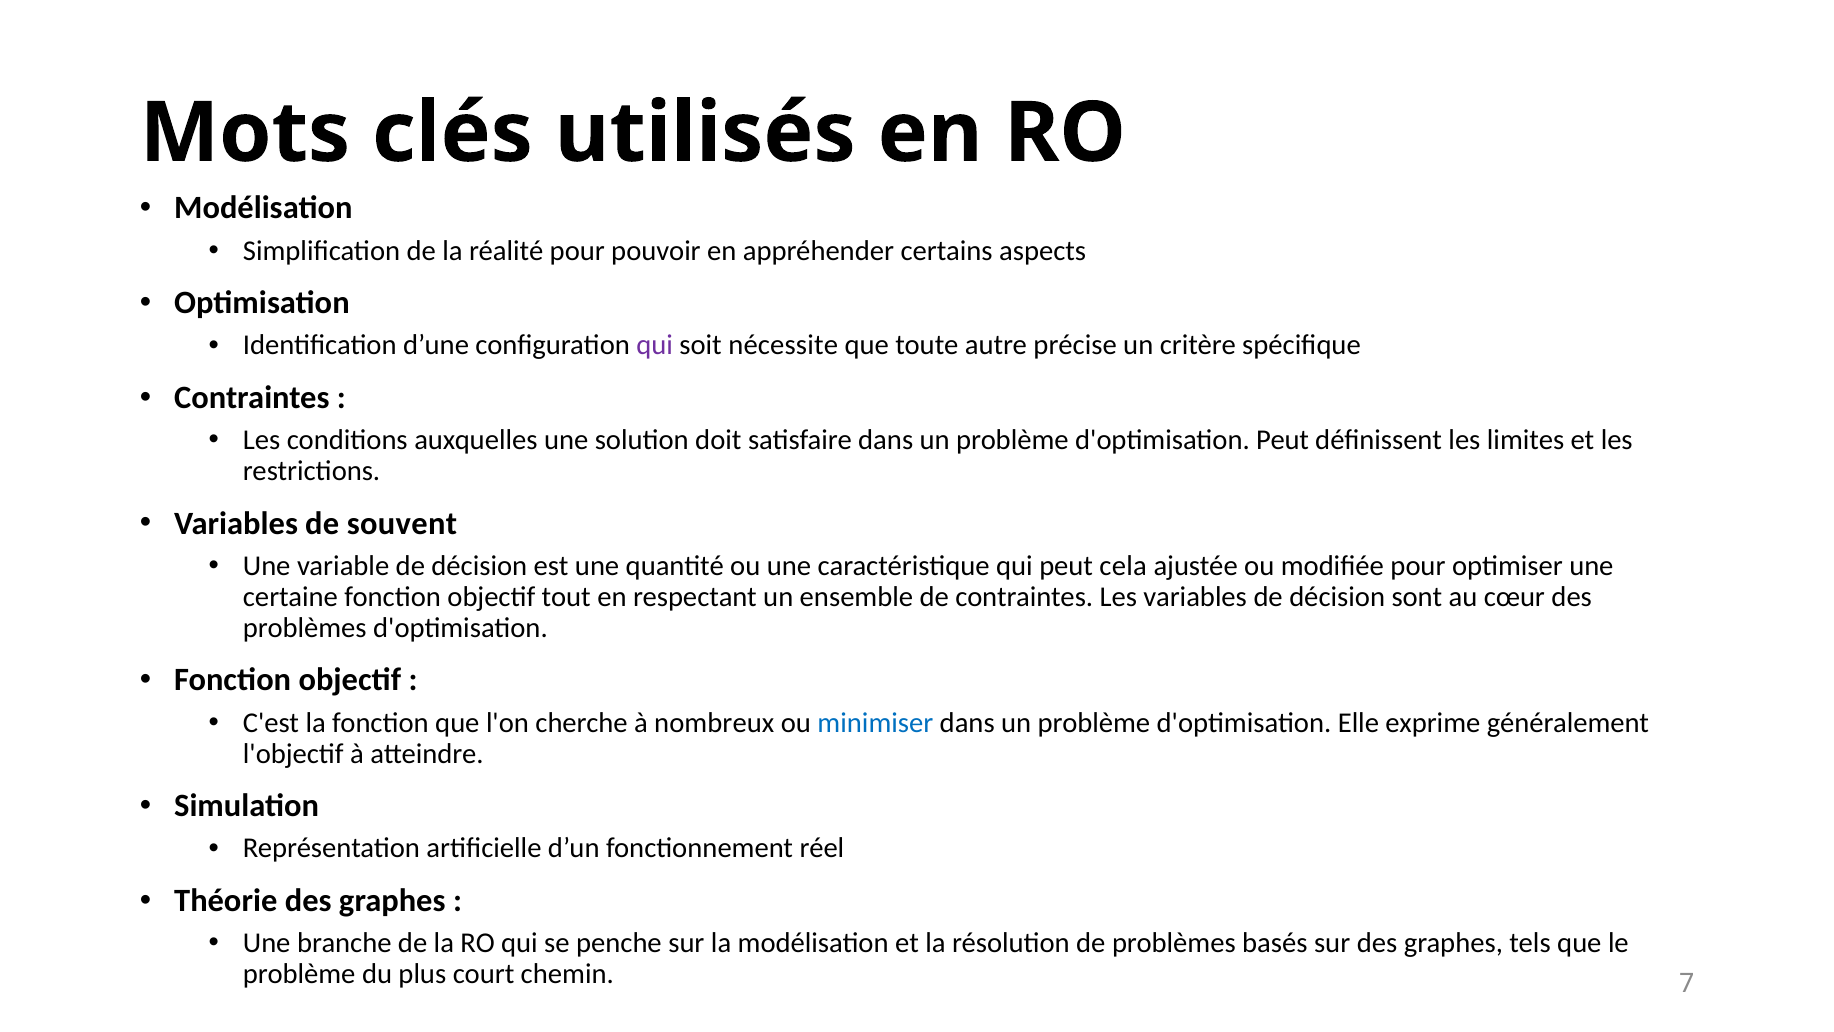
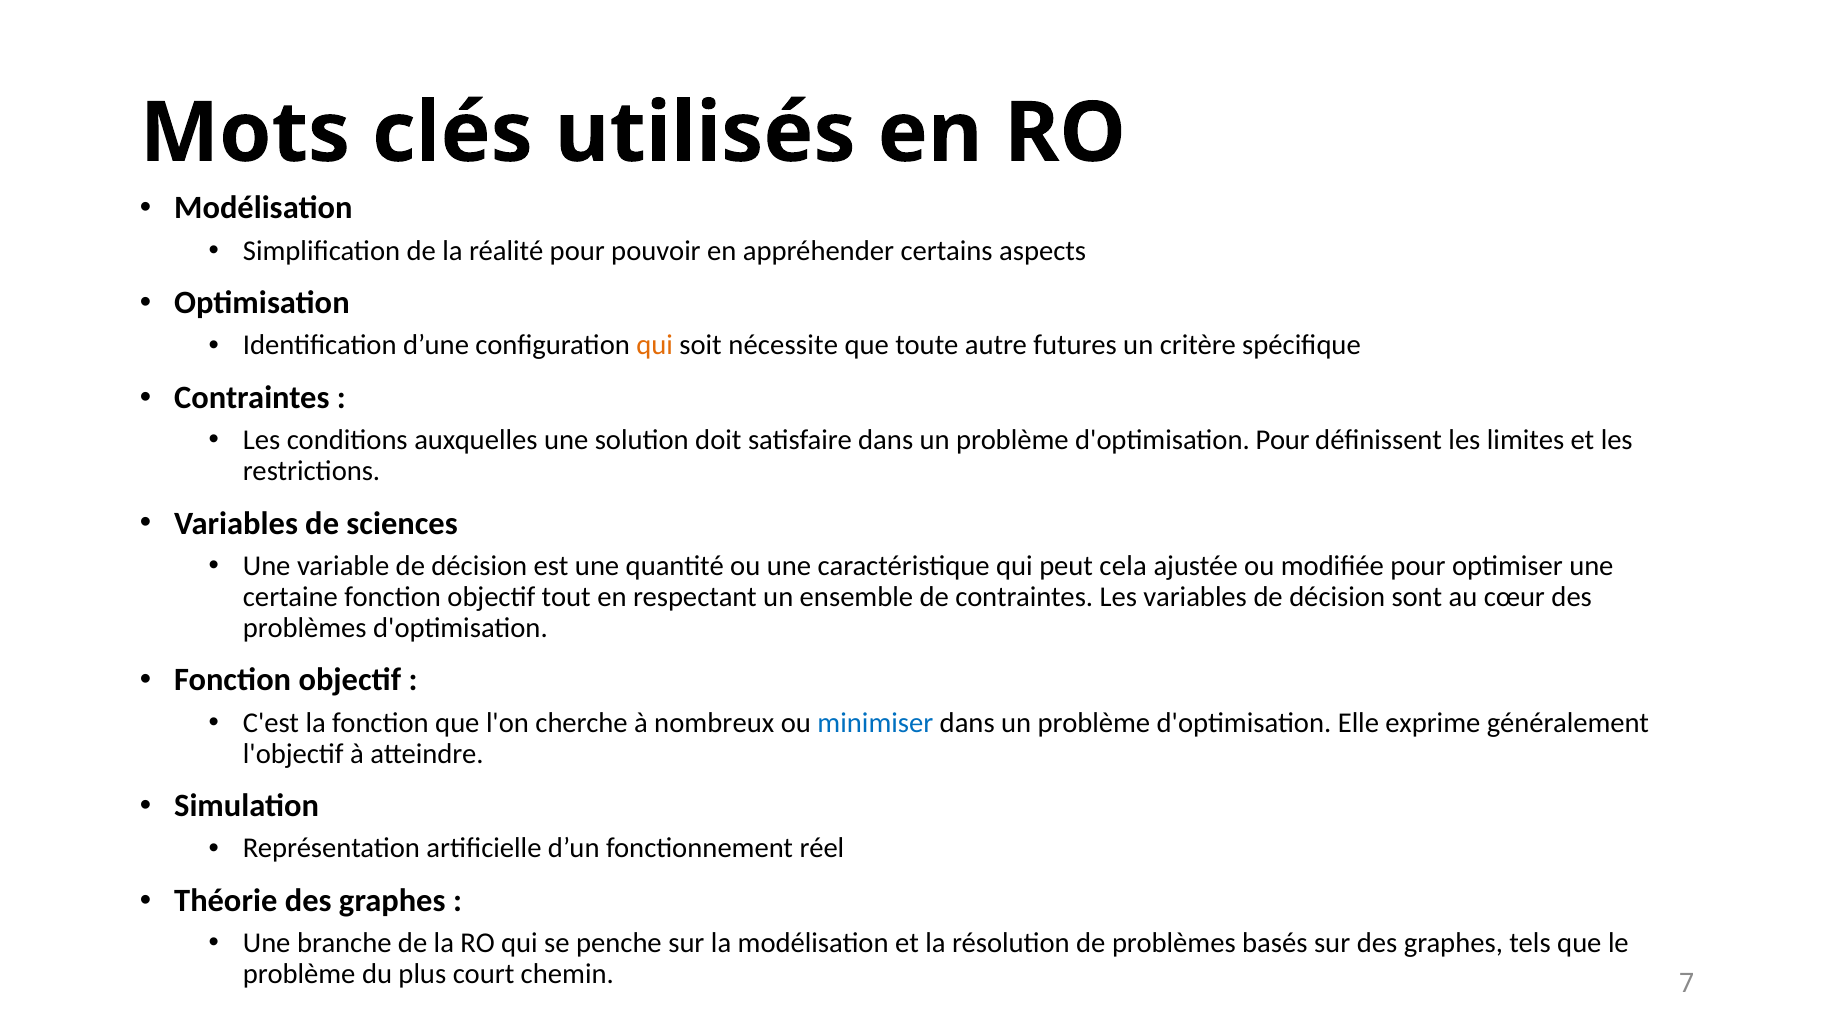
qui at (655, 345) colour: purple -> orange
précise: précise -> futures
d'optimisation Peut: Peut -> Pour
souvent: souvent -> sciences
